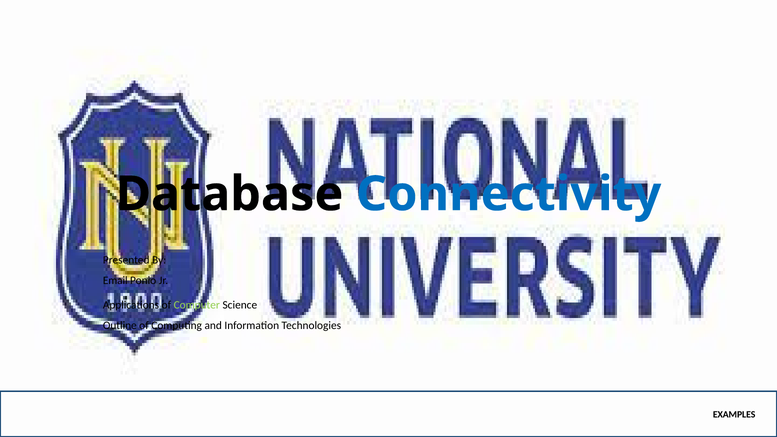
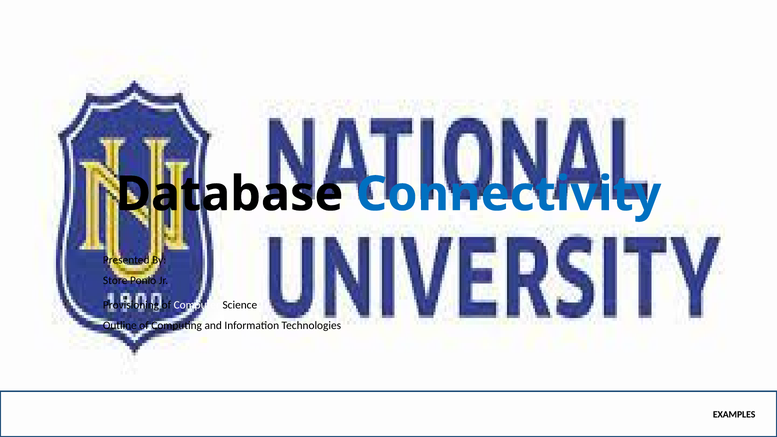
Email: Email -> Store
Applications: Applications -> Provisioning
Computer colour: light green -> white
